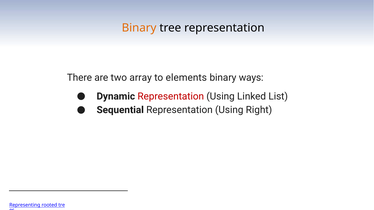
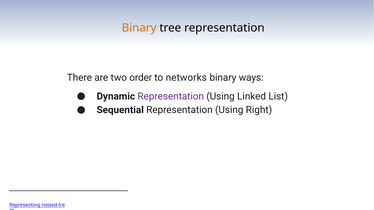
array: array -> order
elements: elements -> networks
Representation at (171, 96) colour: red -> purple
